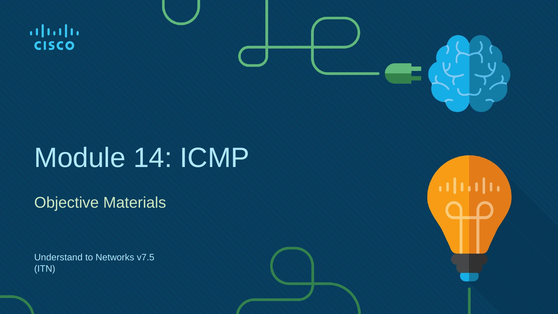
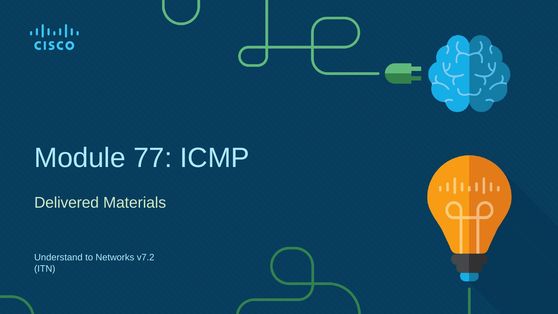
14: 14 -> 77
Objective: Objective -> Delivered
v7.5: v7.5 -> v7.2
